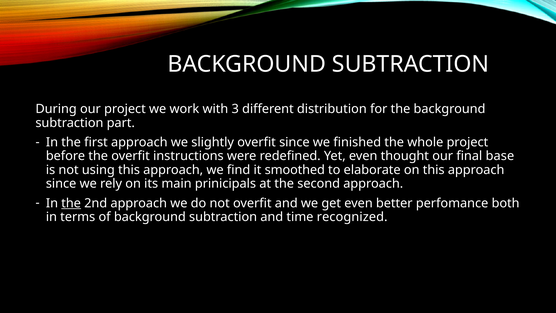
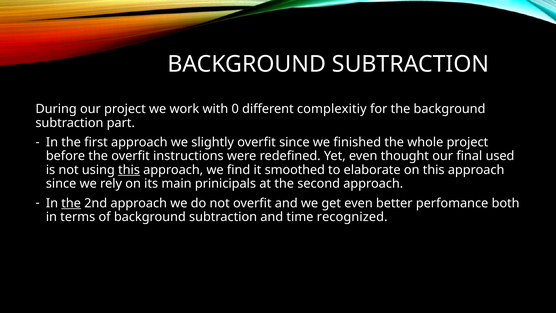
3: 3 -> 0
distribution: distribution -> complexitiy
base: base -> used
this at (129, 170) underline: none -> present
